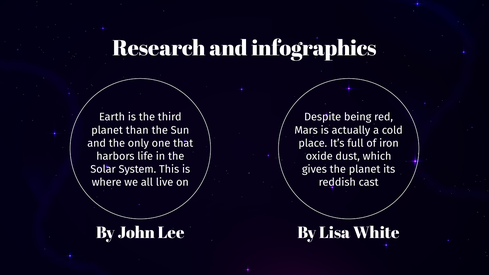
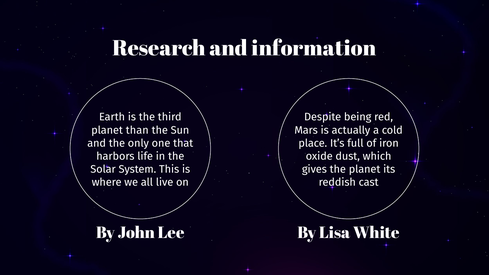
infographics: infographics -> information
